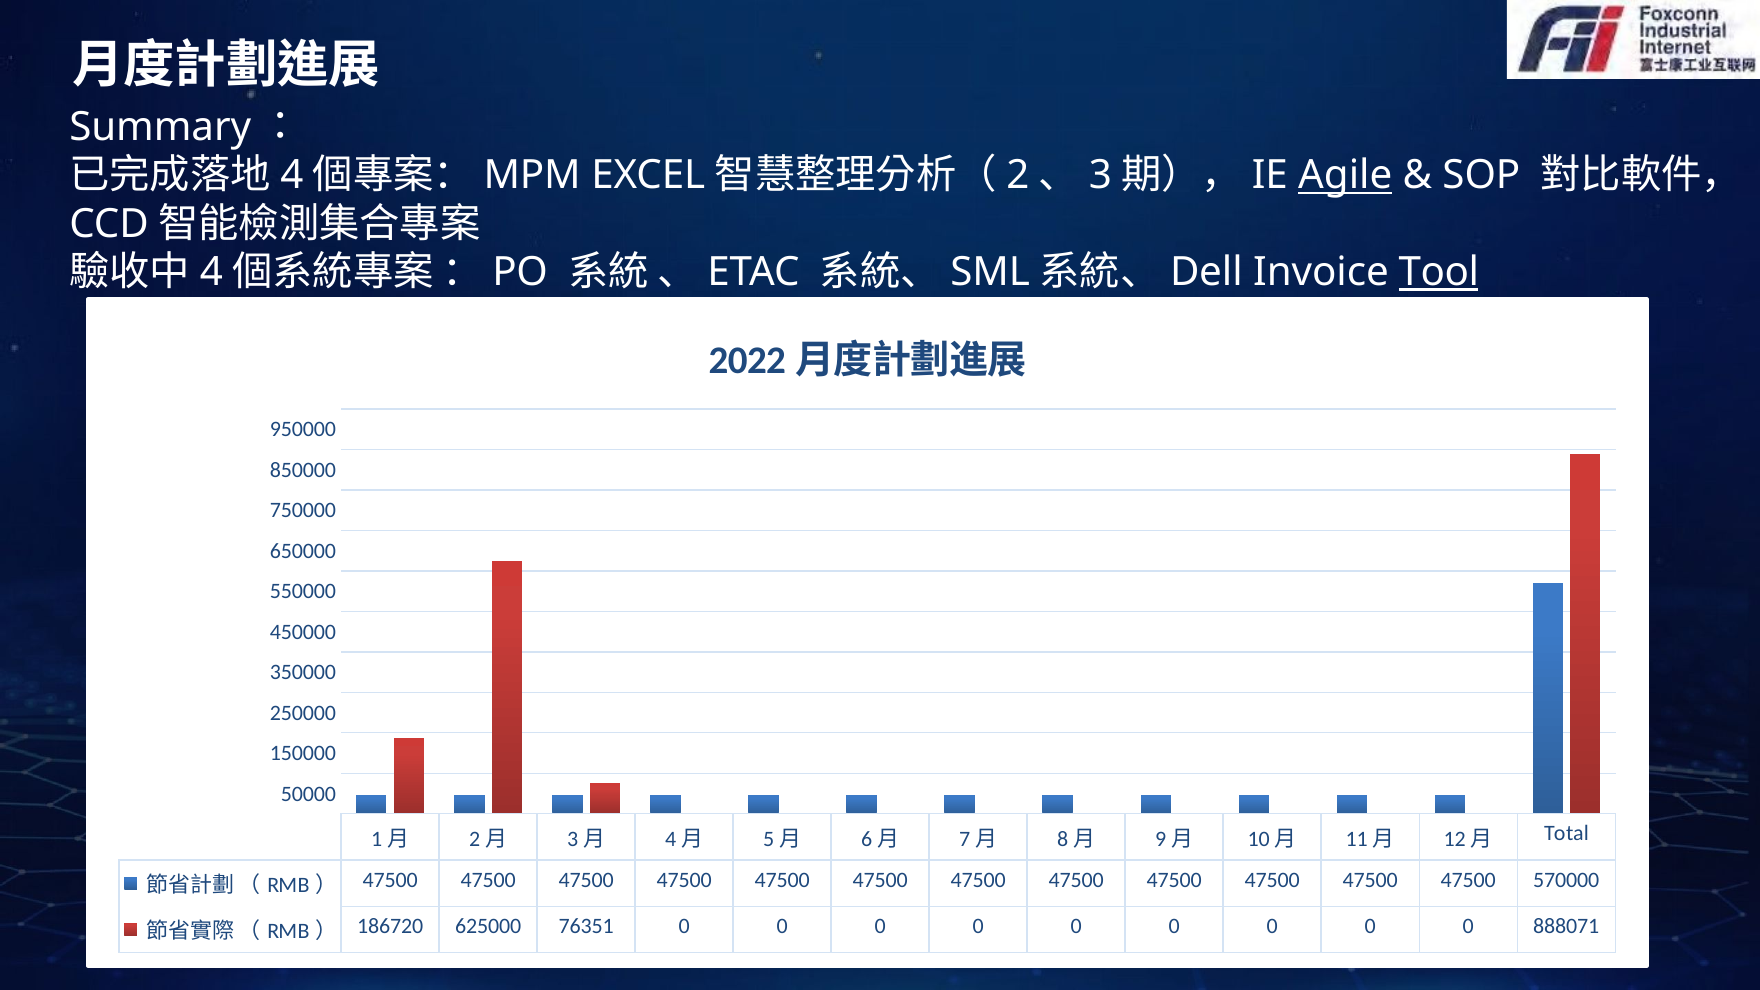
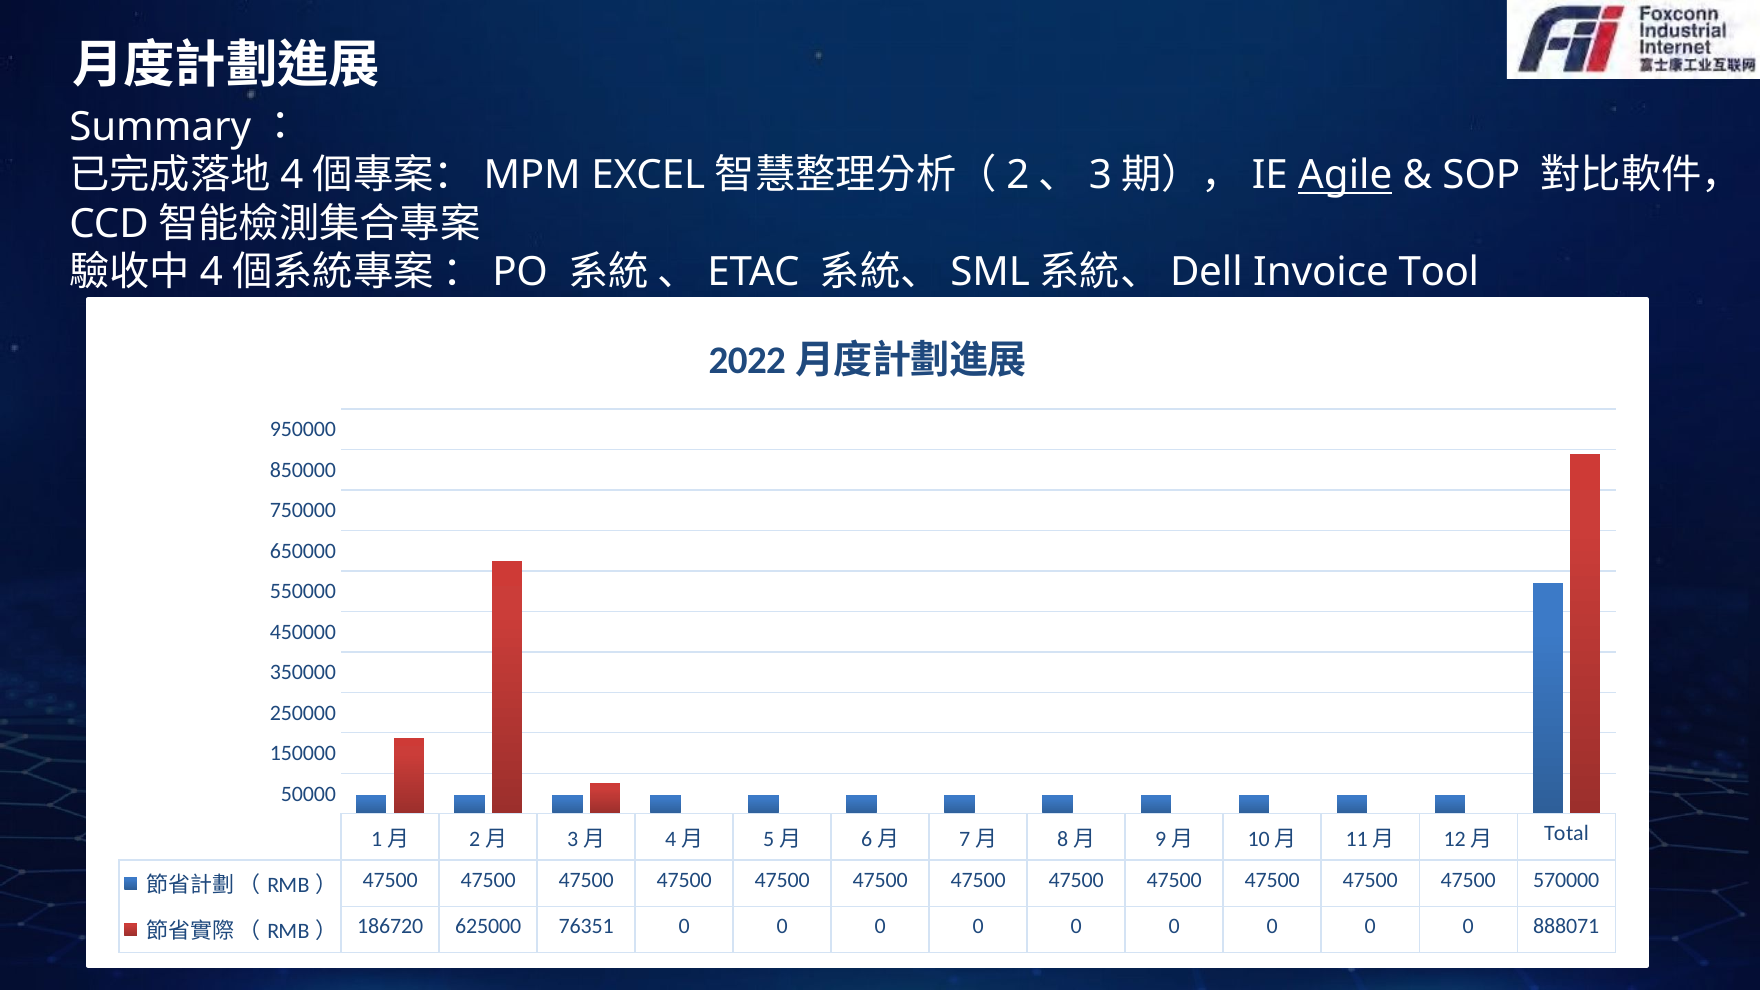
Tool underline: present -> none
